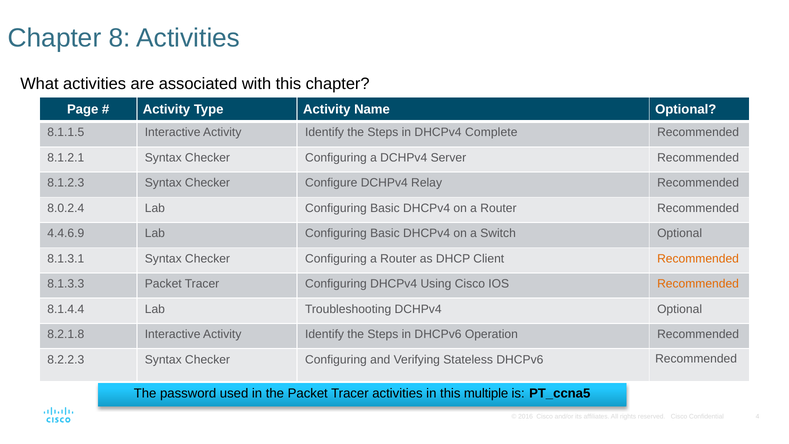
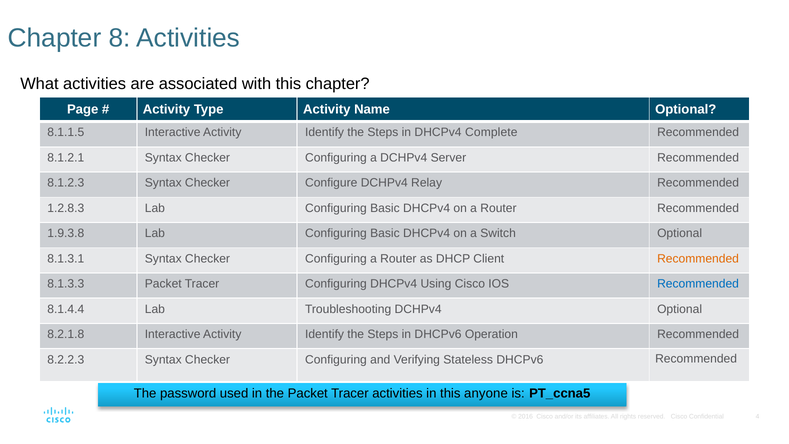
8.0.2.4: 8.0.2.4 -> 1.2.8.3
4.4.6.9: 4.4.6.9 -> 1.9.3.8
Recommended at (698, 284) colour: orange -> blue
multiple: multiple -> anyone
